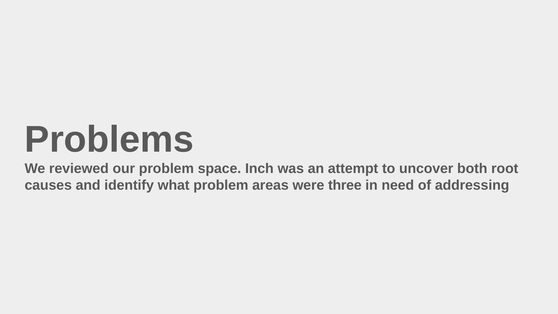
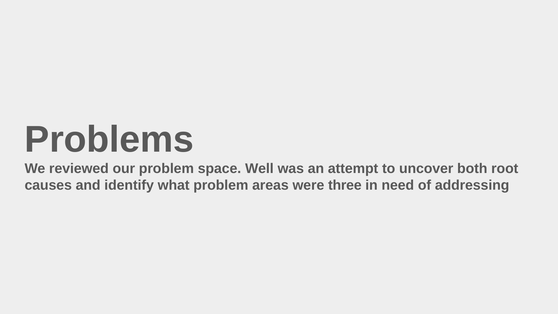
Inch: Inch -> Well
